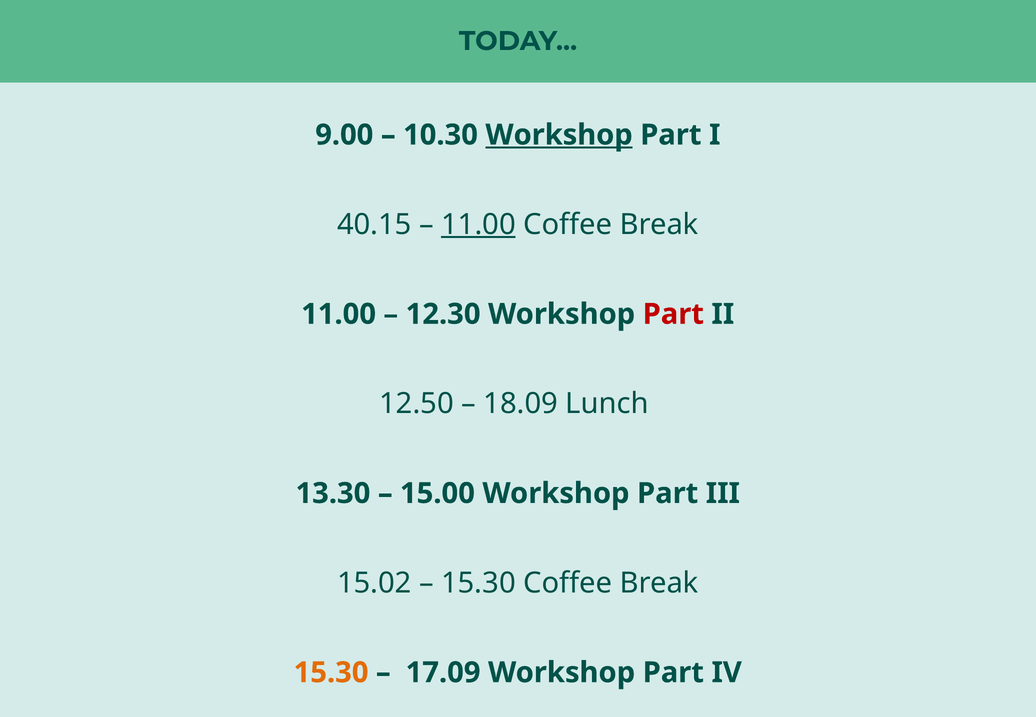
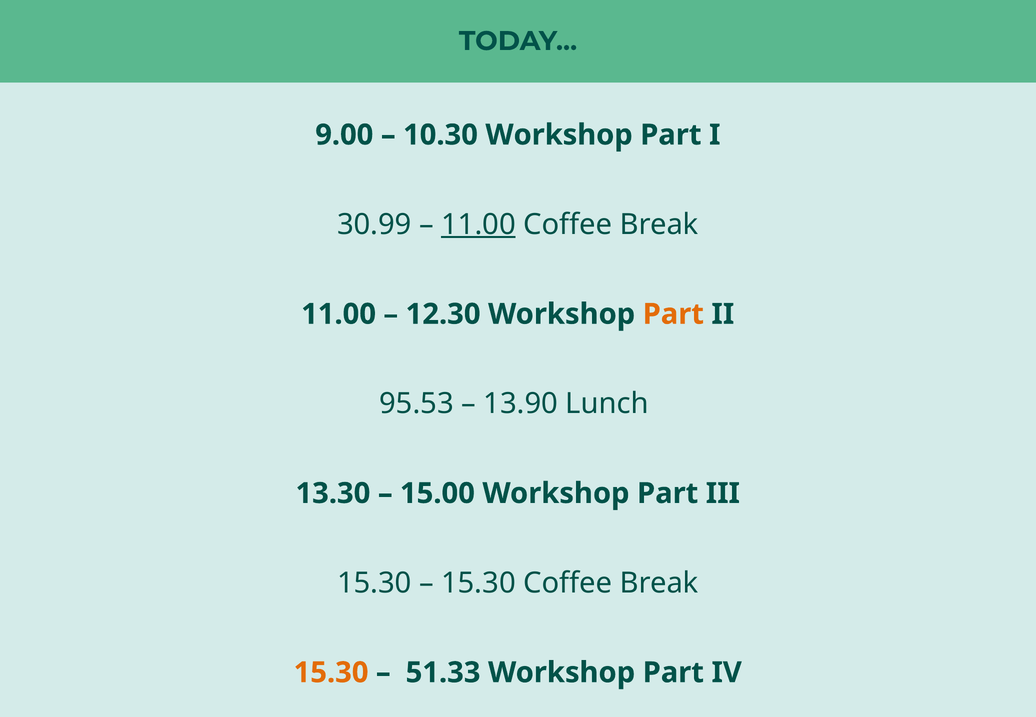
Workshop at (559, 135) underline: present -> none
40.15: 40.15 -> 30.99
Part at (673, 314) colour: red -> orange
12.50: 12.50 -> 95.53
18.09: 18.09 -> 13.90
15.02 at (374, 583): 15.02 -> 15.30
17.09: 17.09 -> 51.33
